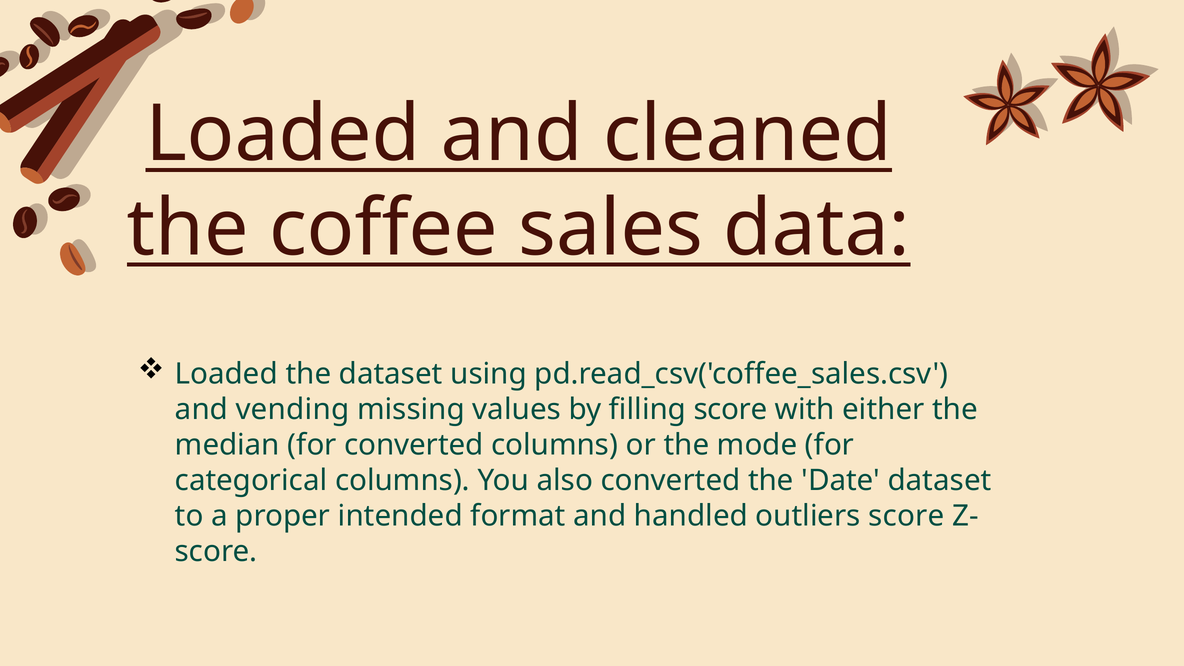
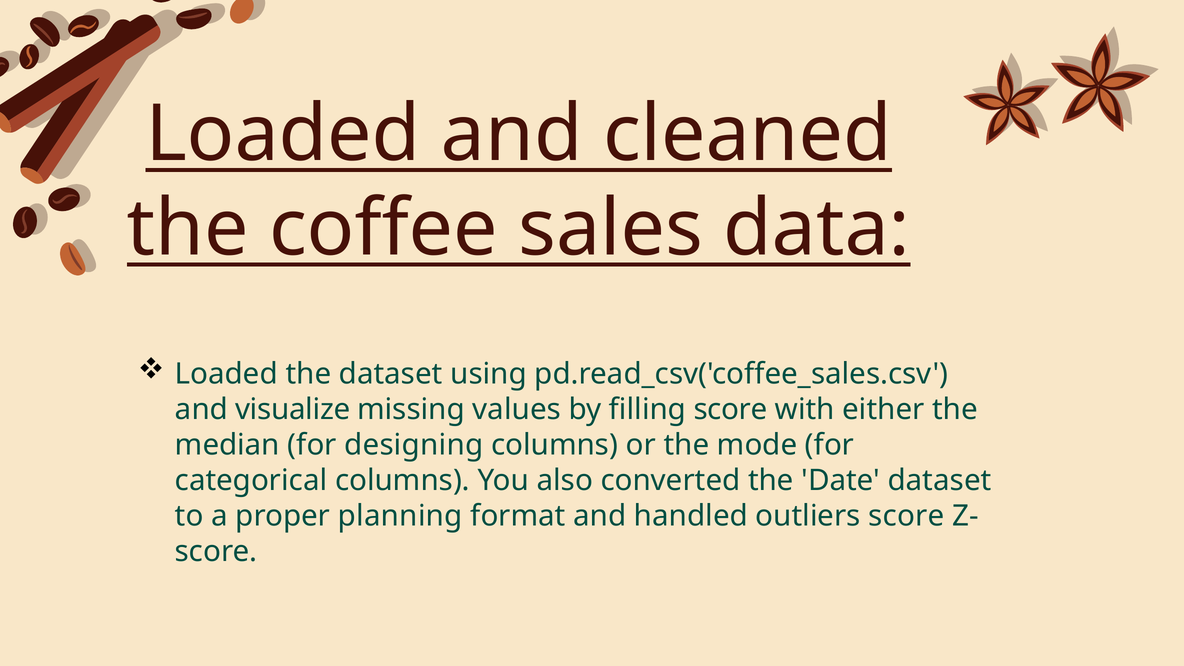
vending: vending -> visualize
for converted: converted -> designing
intended: intended -> planning
